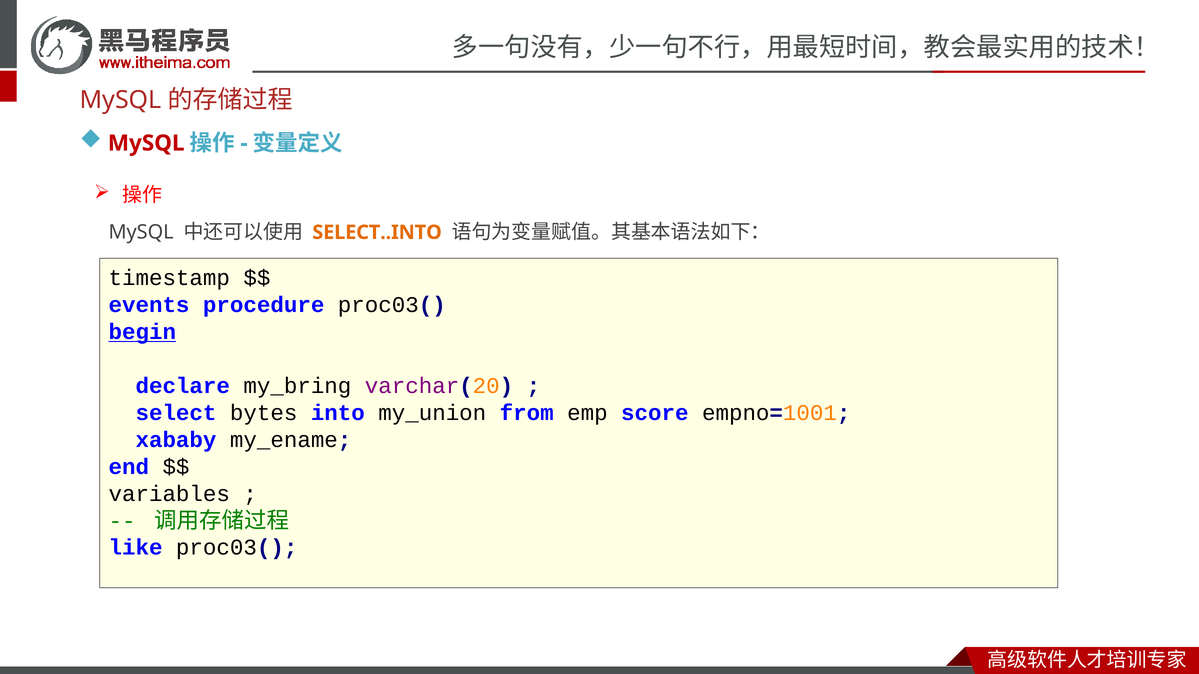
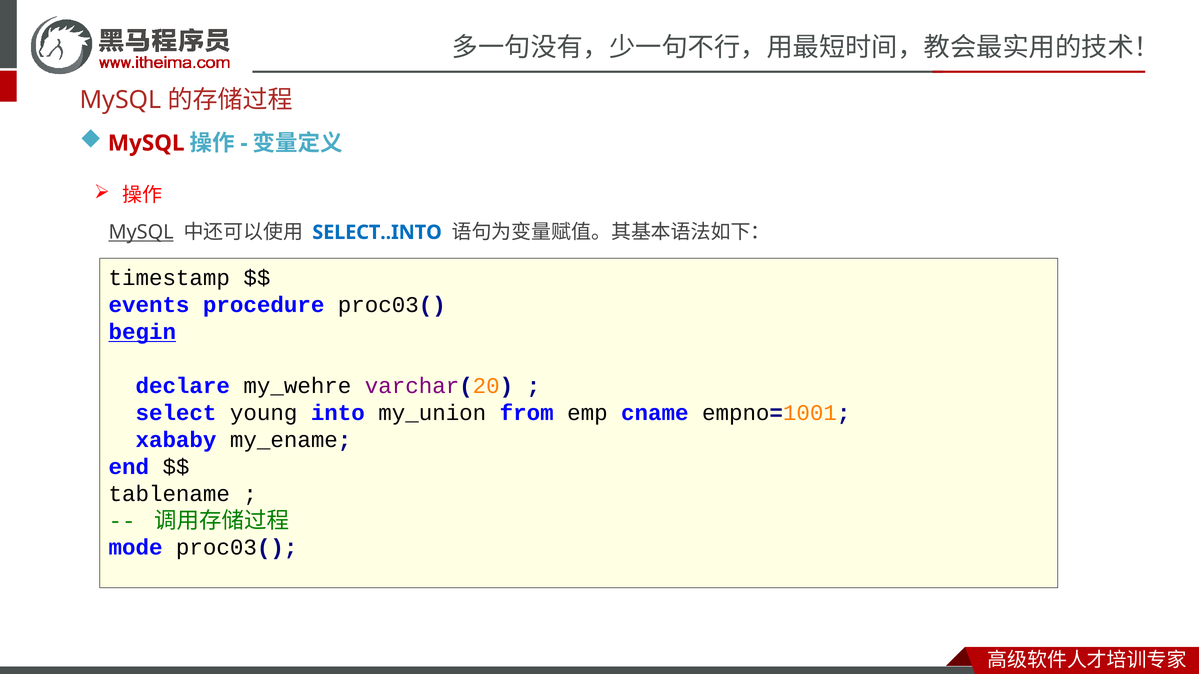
MySQL at (141, 233) underline: none -> present
SELECT..INTO colour: orange -> blue
my_bring: my_bring -> my_wehre
bytes: bytes -> young
score: score -> cname
variables: variables -> tablename
like: like -> mode
